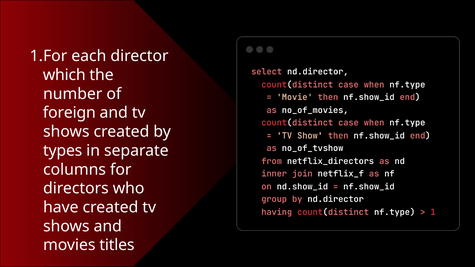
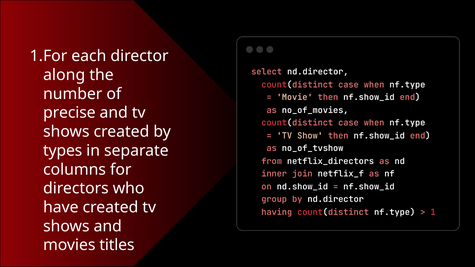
which: which -> along
foreign: foreign -> precise
